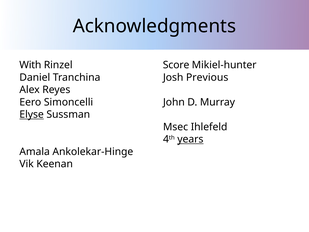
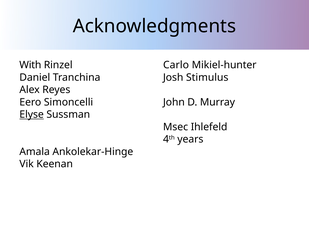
Score: Score -> Carlo
Previous: Previous -> Stimulus
years underline: present -> none
